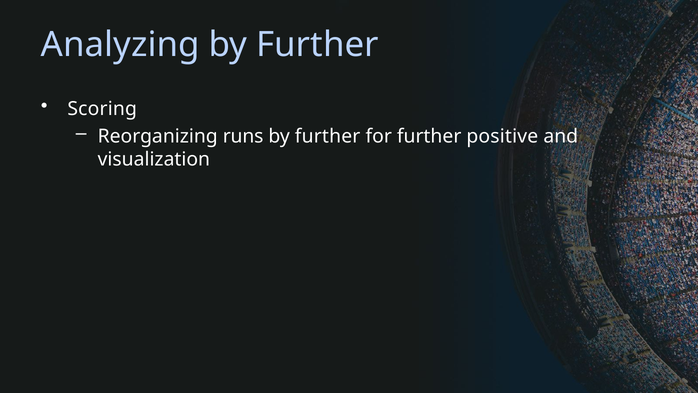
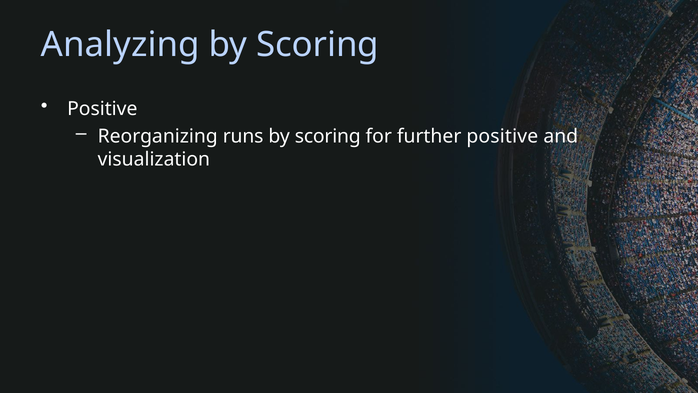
Analyzing by Further: Further -> Scoring
Scoring at (102, 109): Scoring -> Positive
further at (328, 136): further -> scoring
